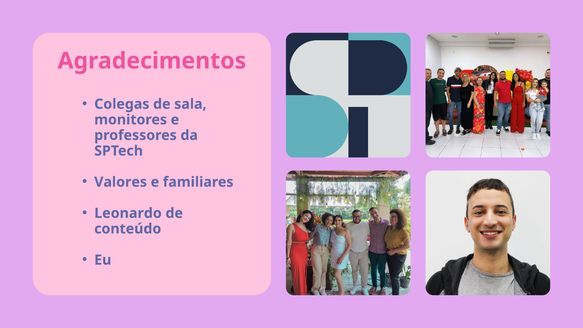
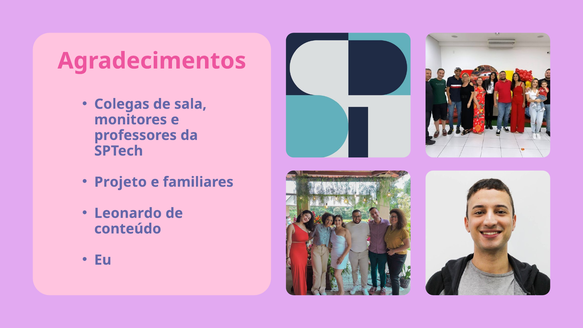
Valores: Valores -> Projeto
